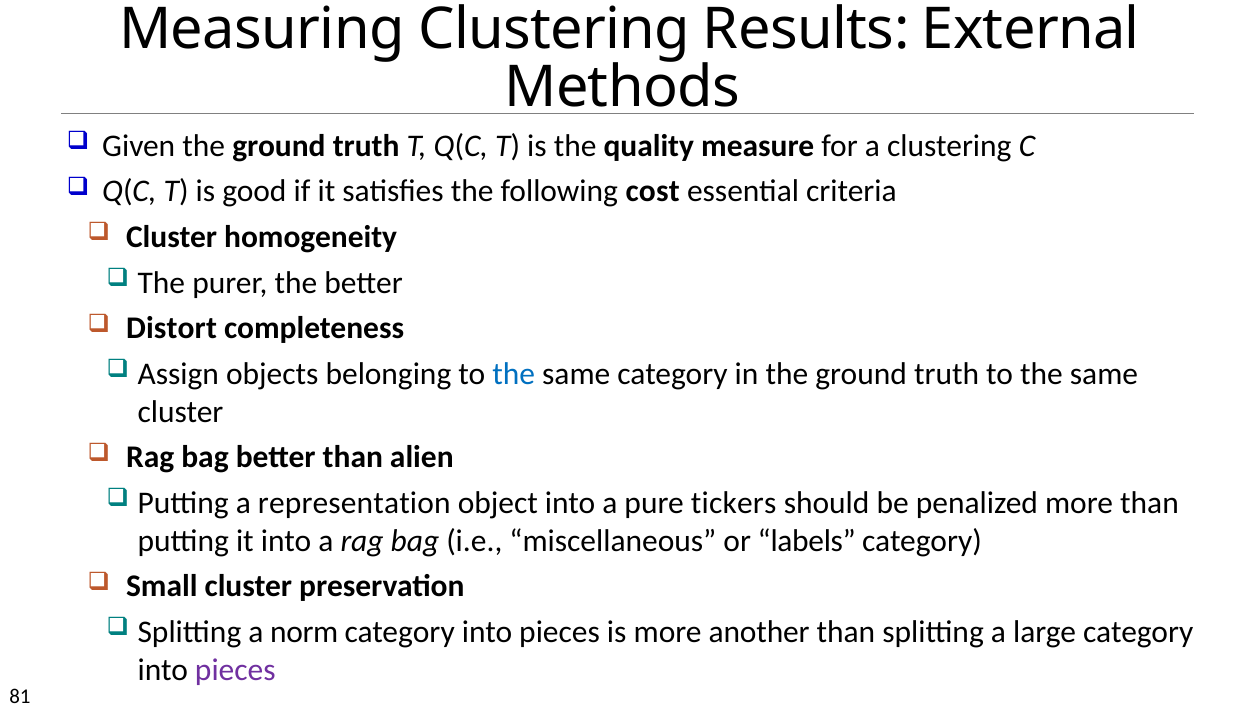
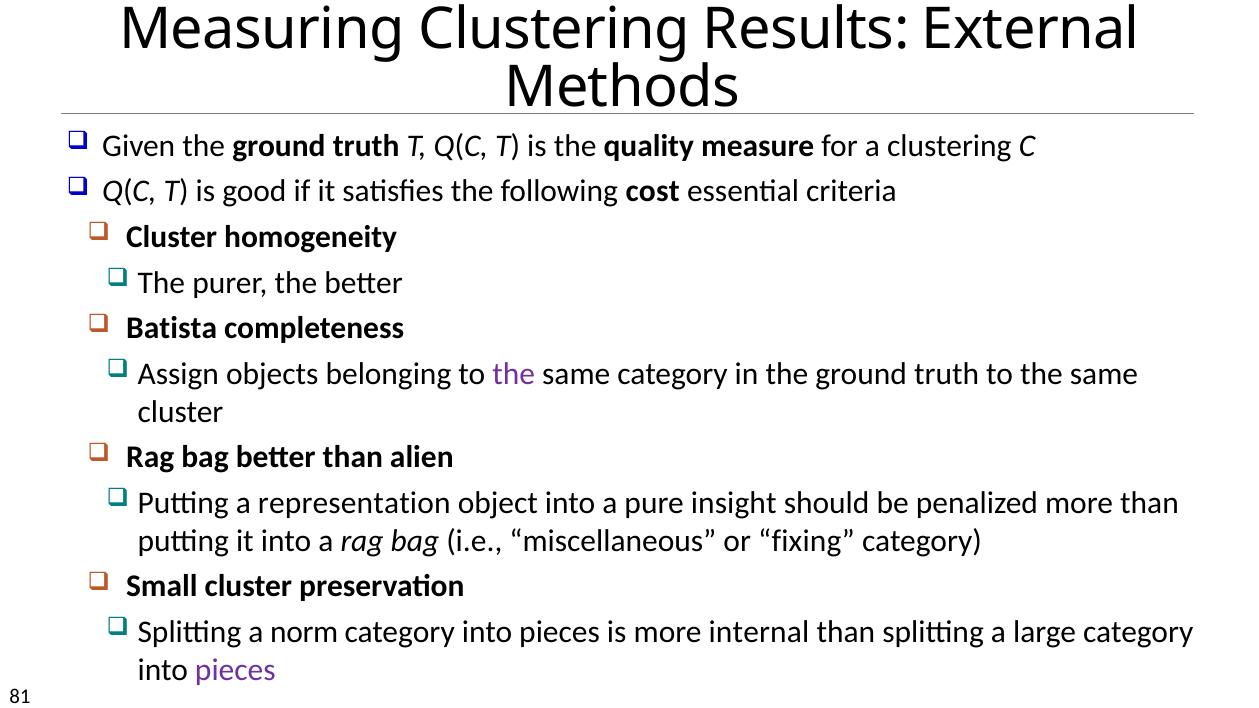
Distort: Distort -> Batista
the at (514, 374) colour: blue -> purple
tickers: tickers -> insight
labels: labels -> fixing
another: another -> internal
